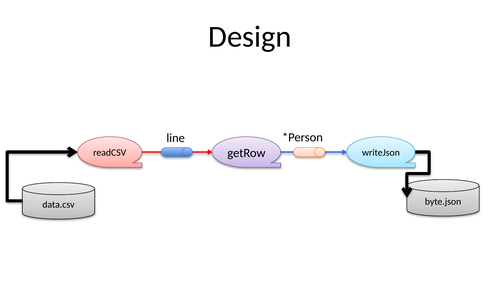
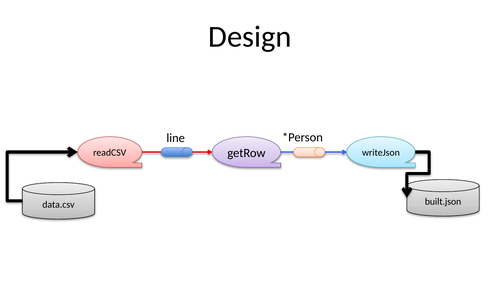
byte.json: byte.json -> built.json
